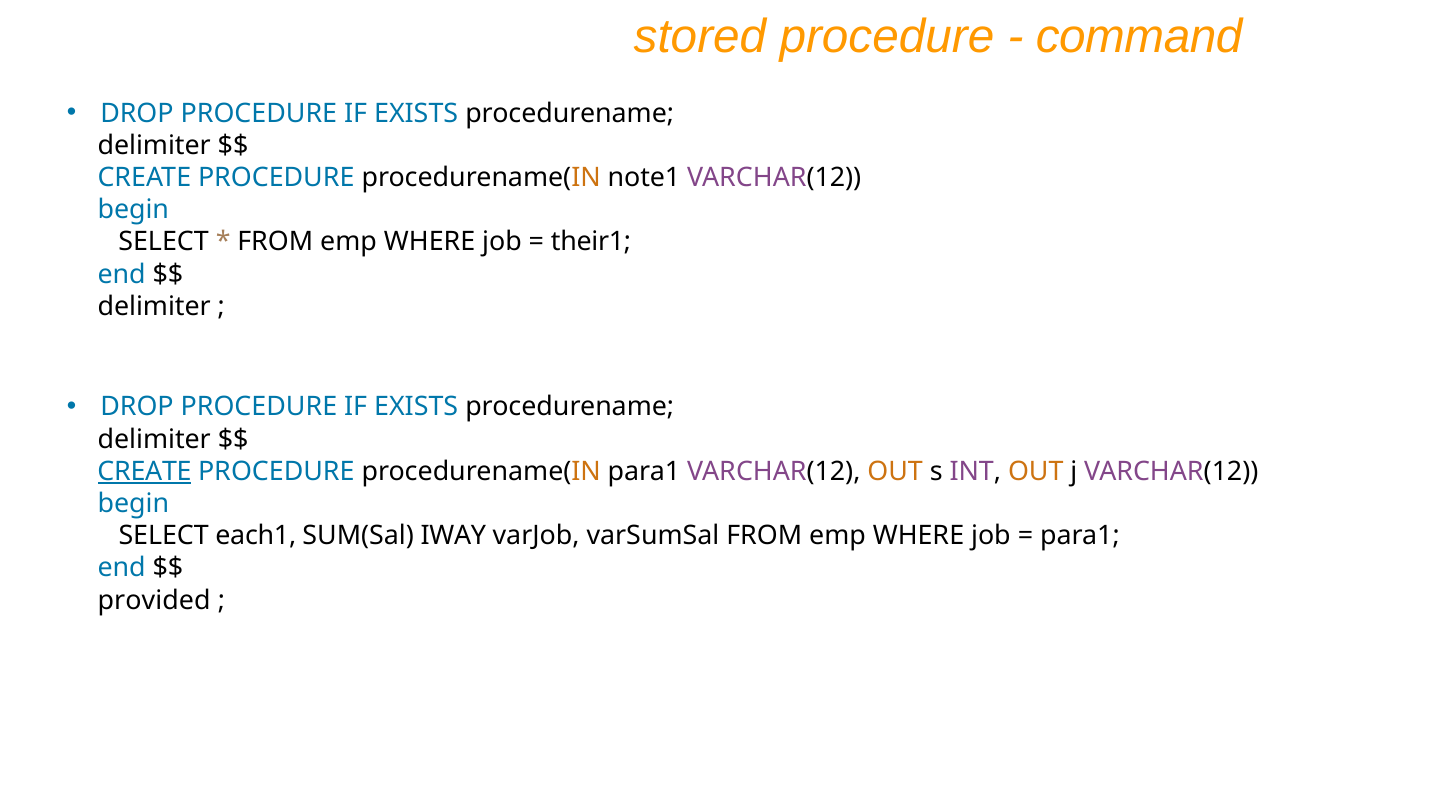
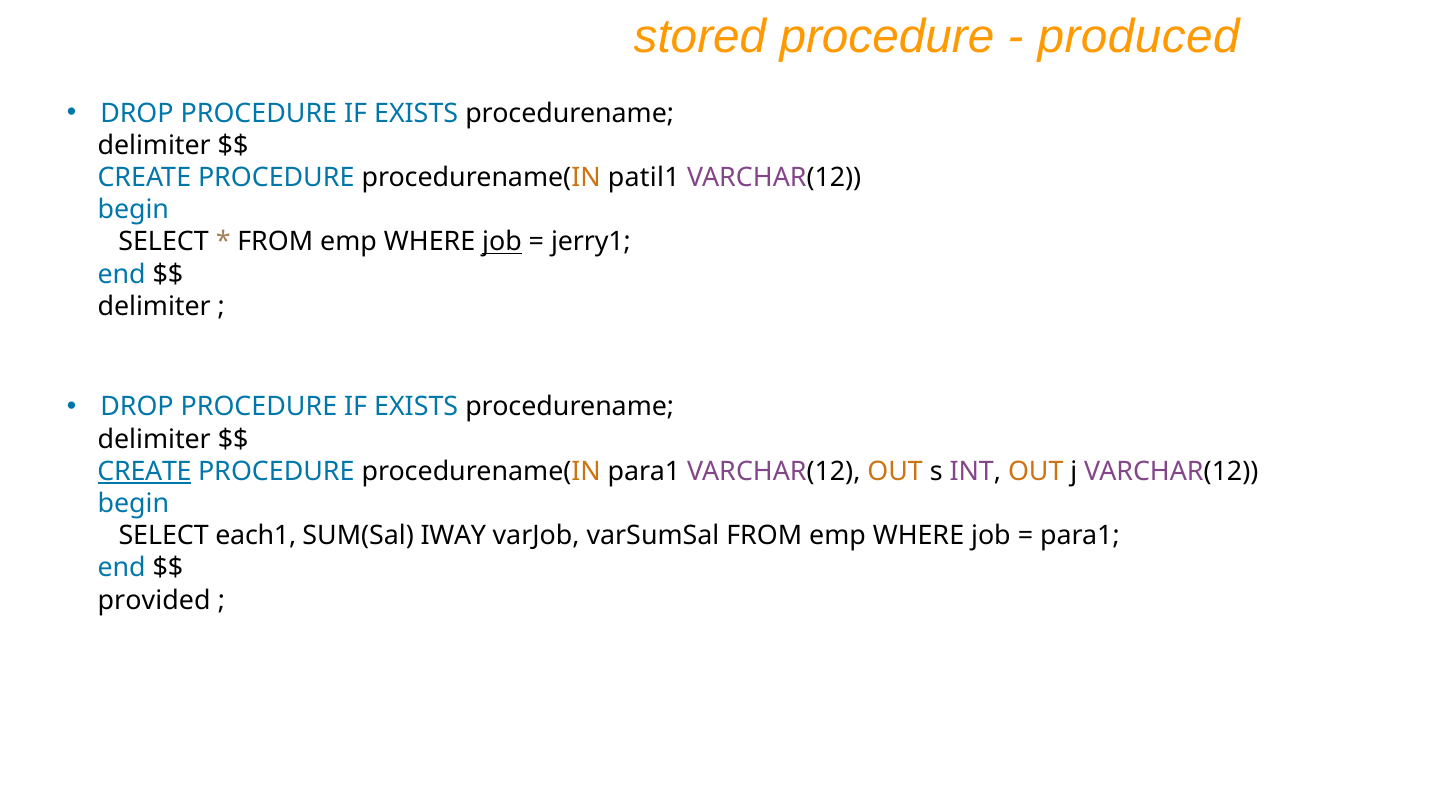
command: command -> produced
note1: note1 -> patil1
job at (502, 242) underline: none -> present
their1: their1 -> jerry1
